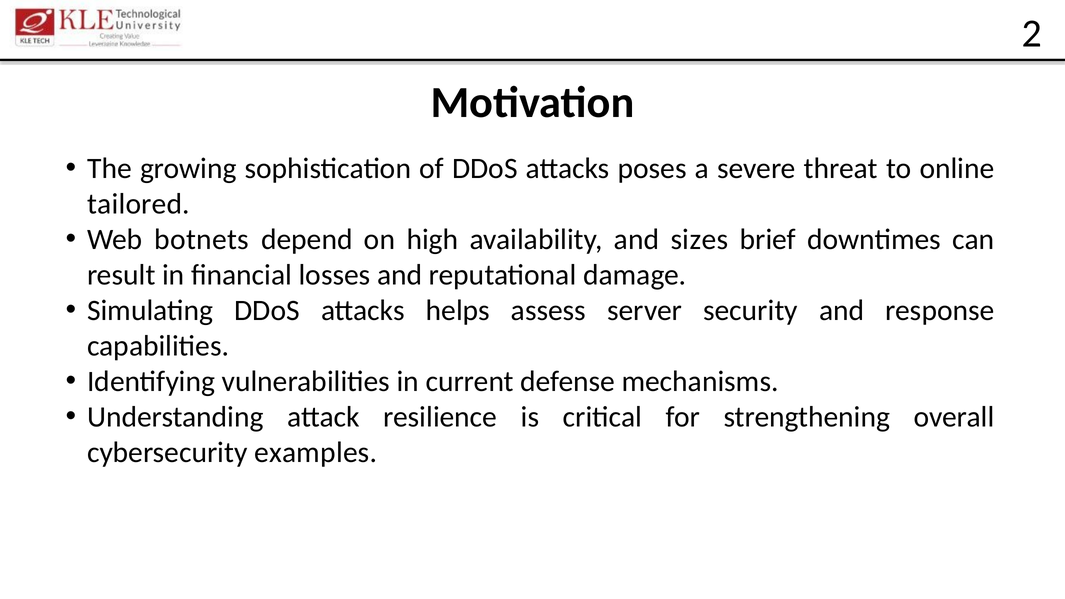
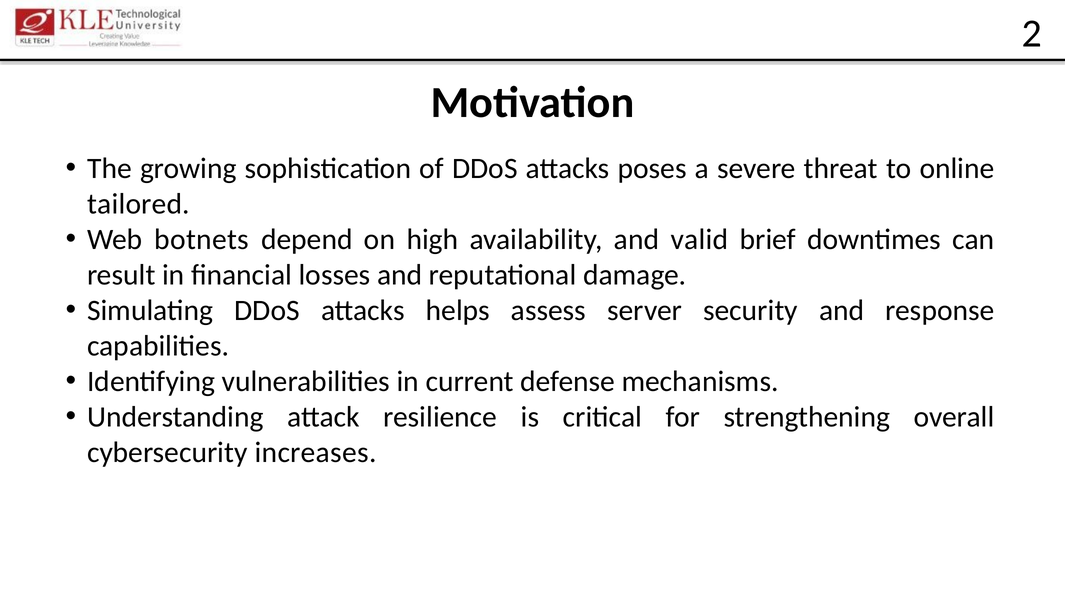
sizes: sizes -> valid
examples: examples -> increases
